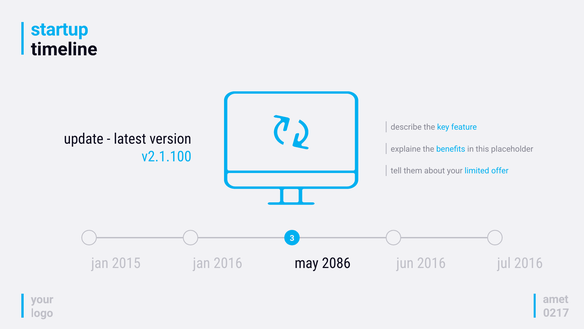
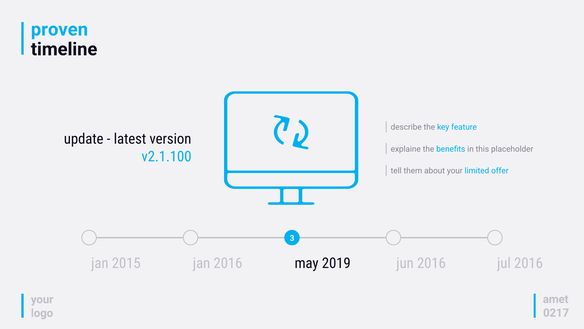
startup: startup -> proven
2086: 2086 -> 2019
